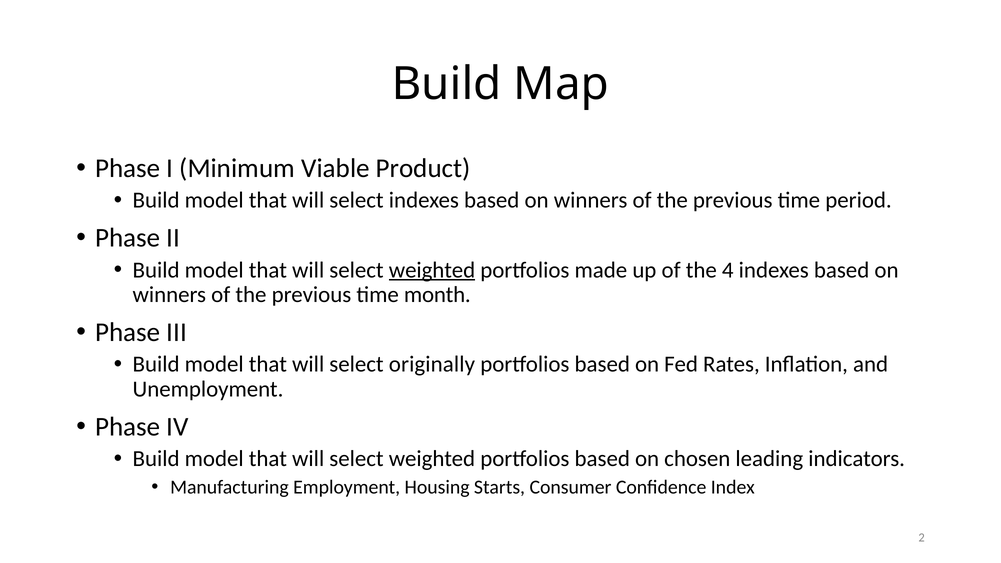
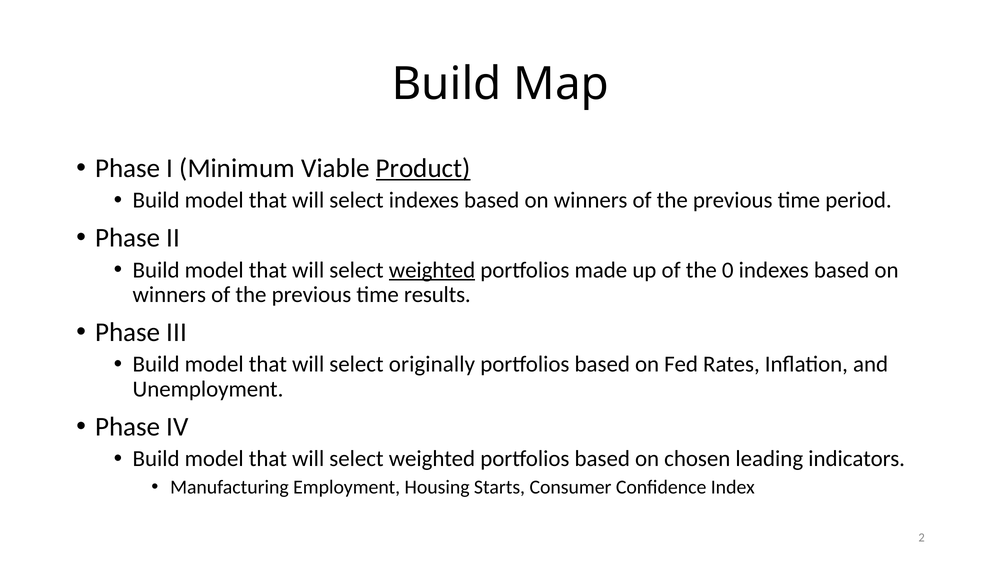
Product underline: none -> present
4: 4 -> 0
month: month -> results
